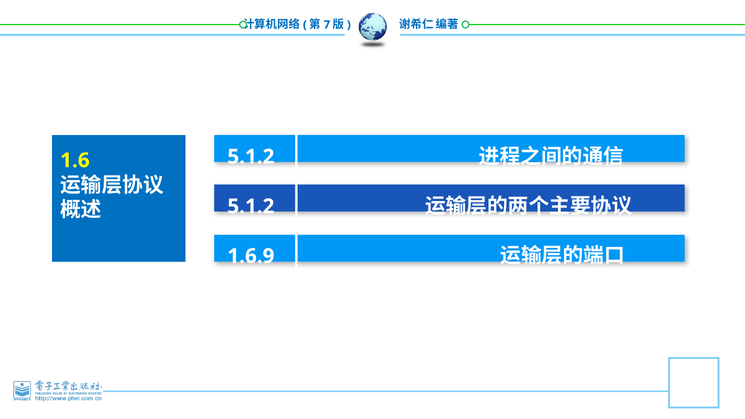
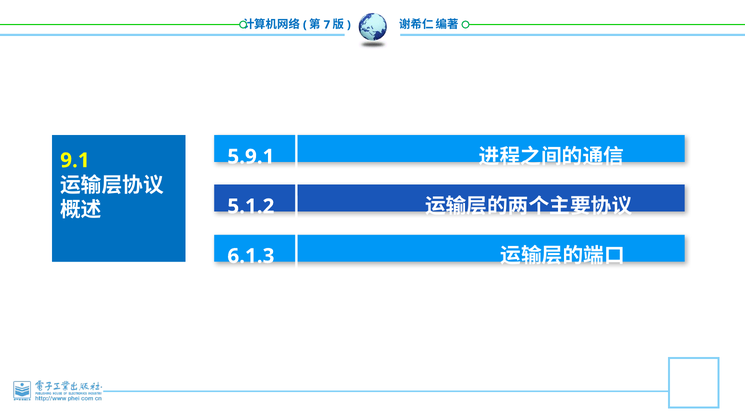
5.1.2 at (251, 157): 5.1.2 -> 5.9.1
1.6: 1.6 -> 9.1
1.6.9: 1.6.9 -> 6.1.3
